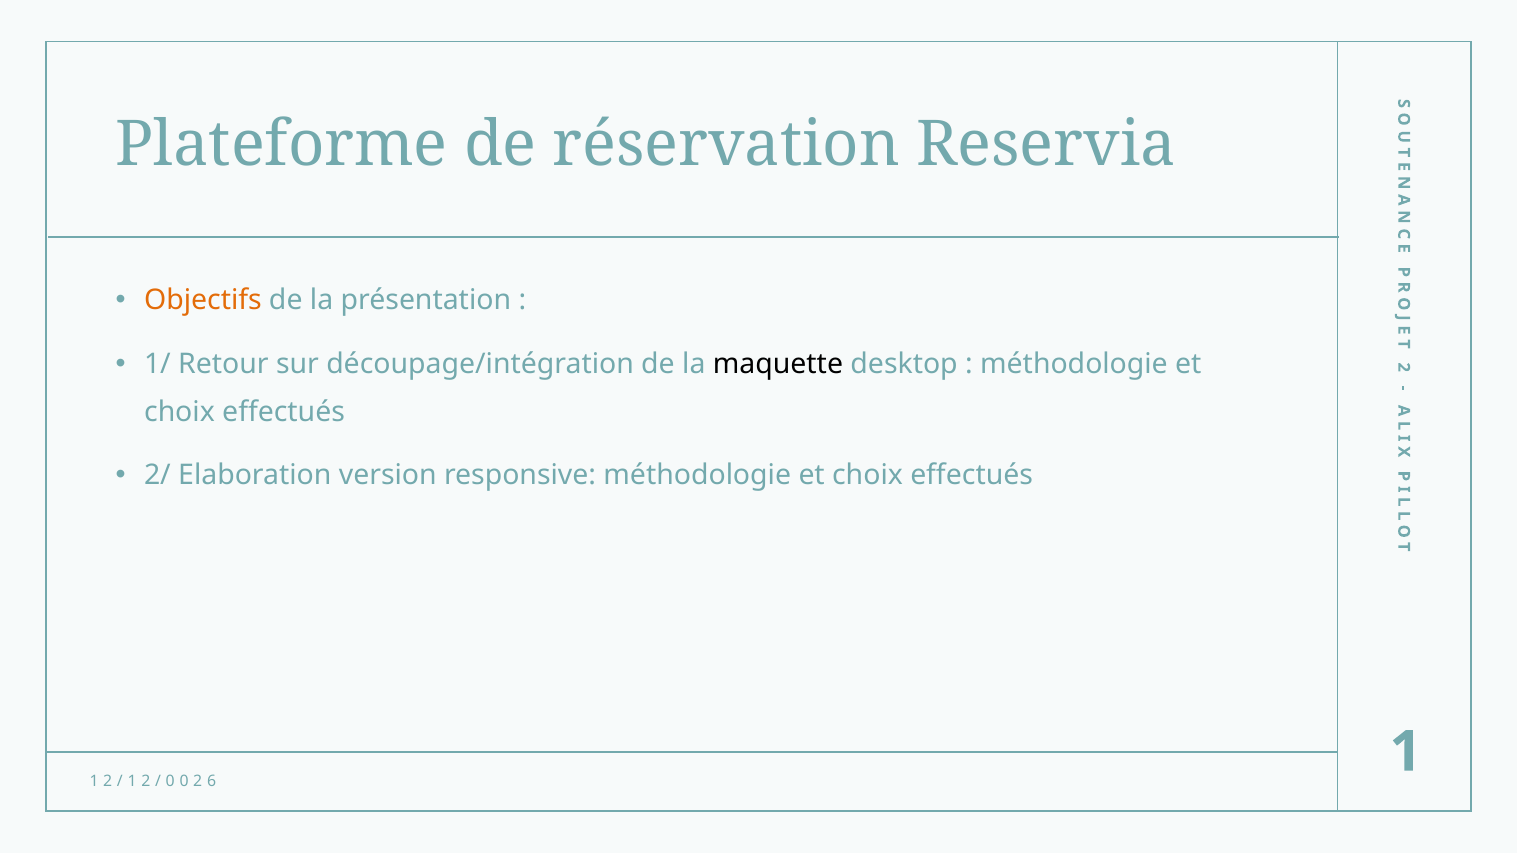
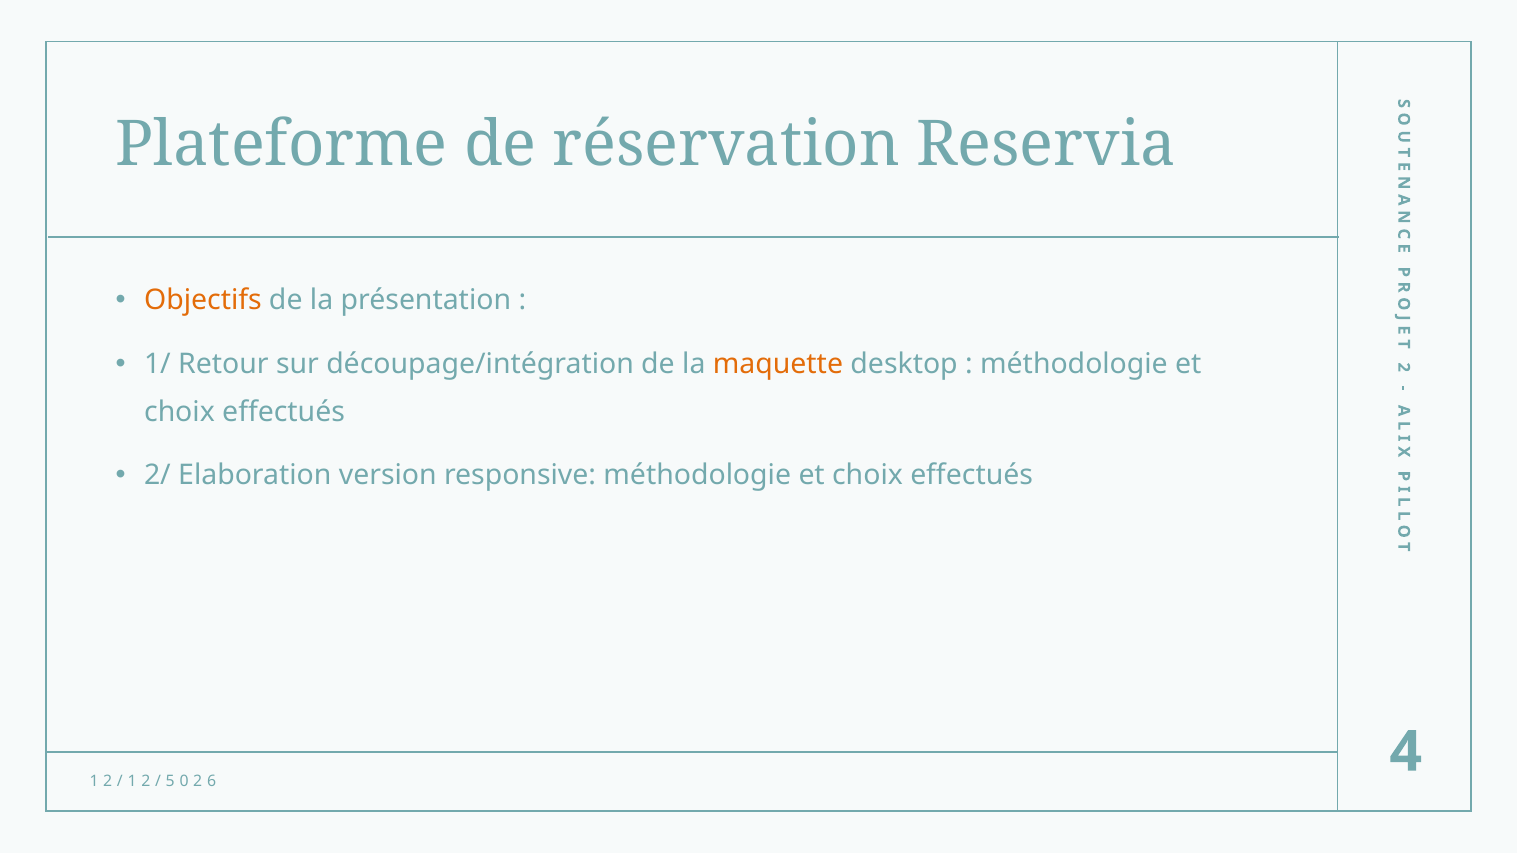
maquette colour: black -> orange
0 at (170, 782): 0 -> 5
1 at (1406, 752): 1 -> 4
